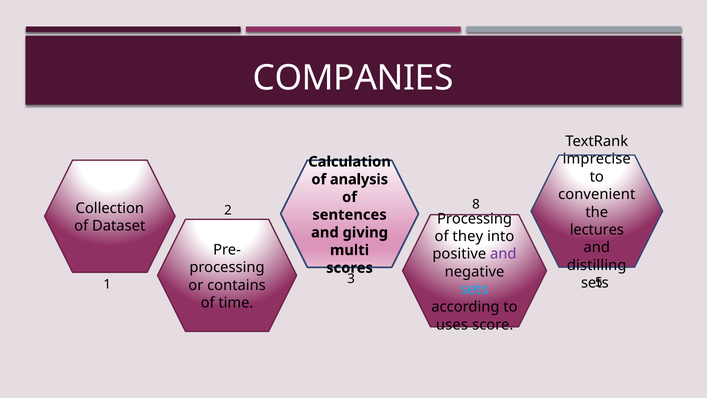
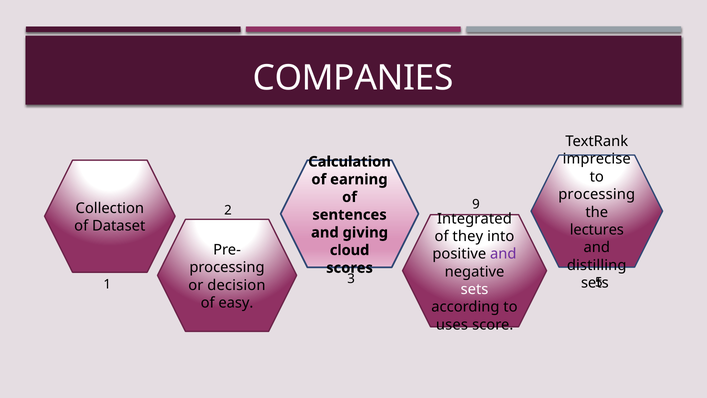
analysis: analysis -> earning
convenient at (597, 194): convenient -> processing
8: 8 -> 9
Processing at (475, 218): Processing -> Integrated
multi: multi -> cloud
contains: contains -> decision
sets at (475, 289) colour: light blue -> white
time: time -> easy
